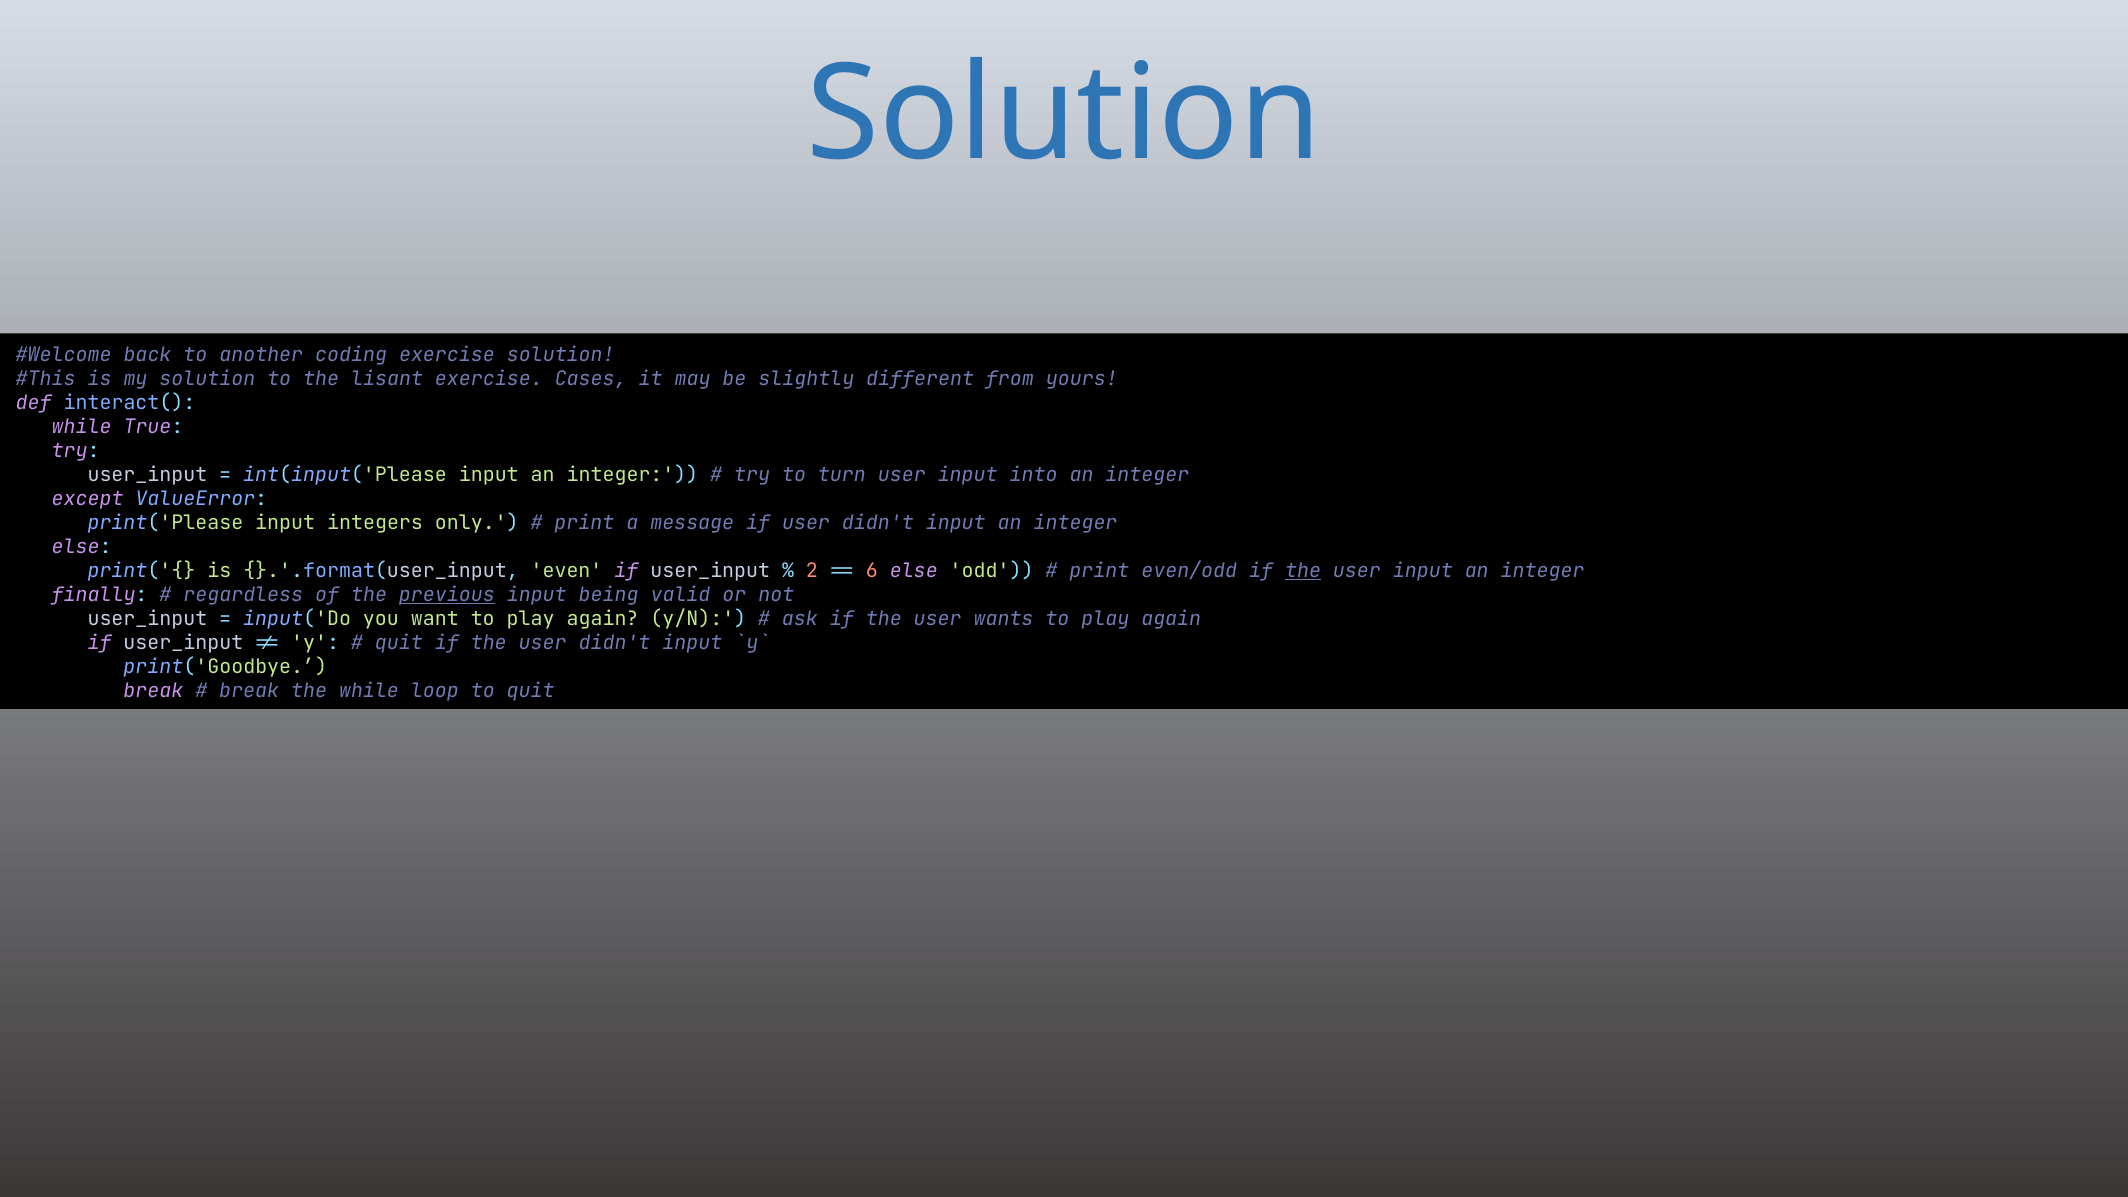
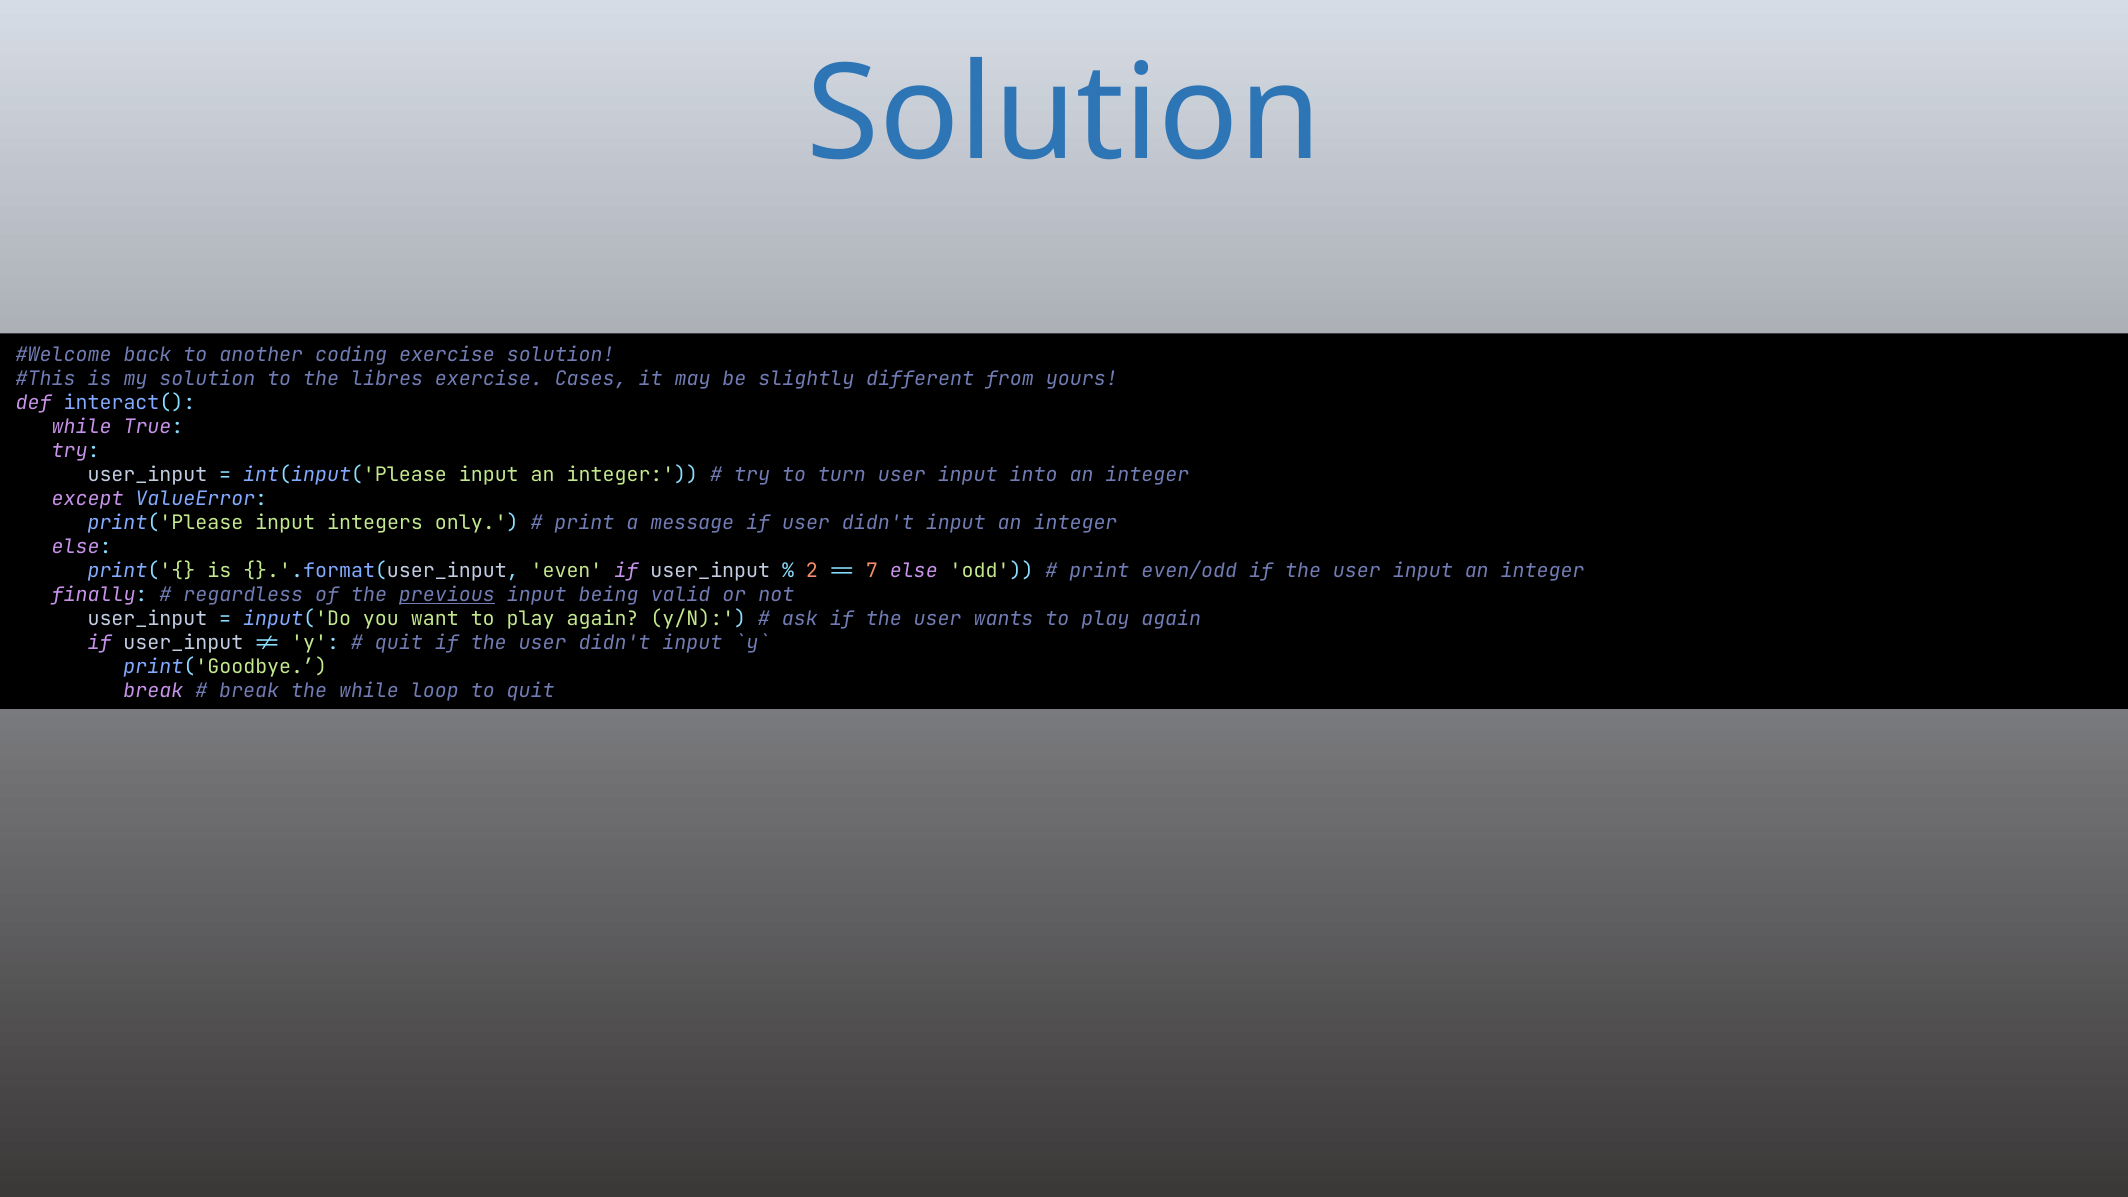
lisant: lisant -> libres
6: 6 -> 7
the at (1303, 571) underline: present -> none
